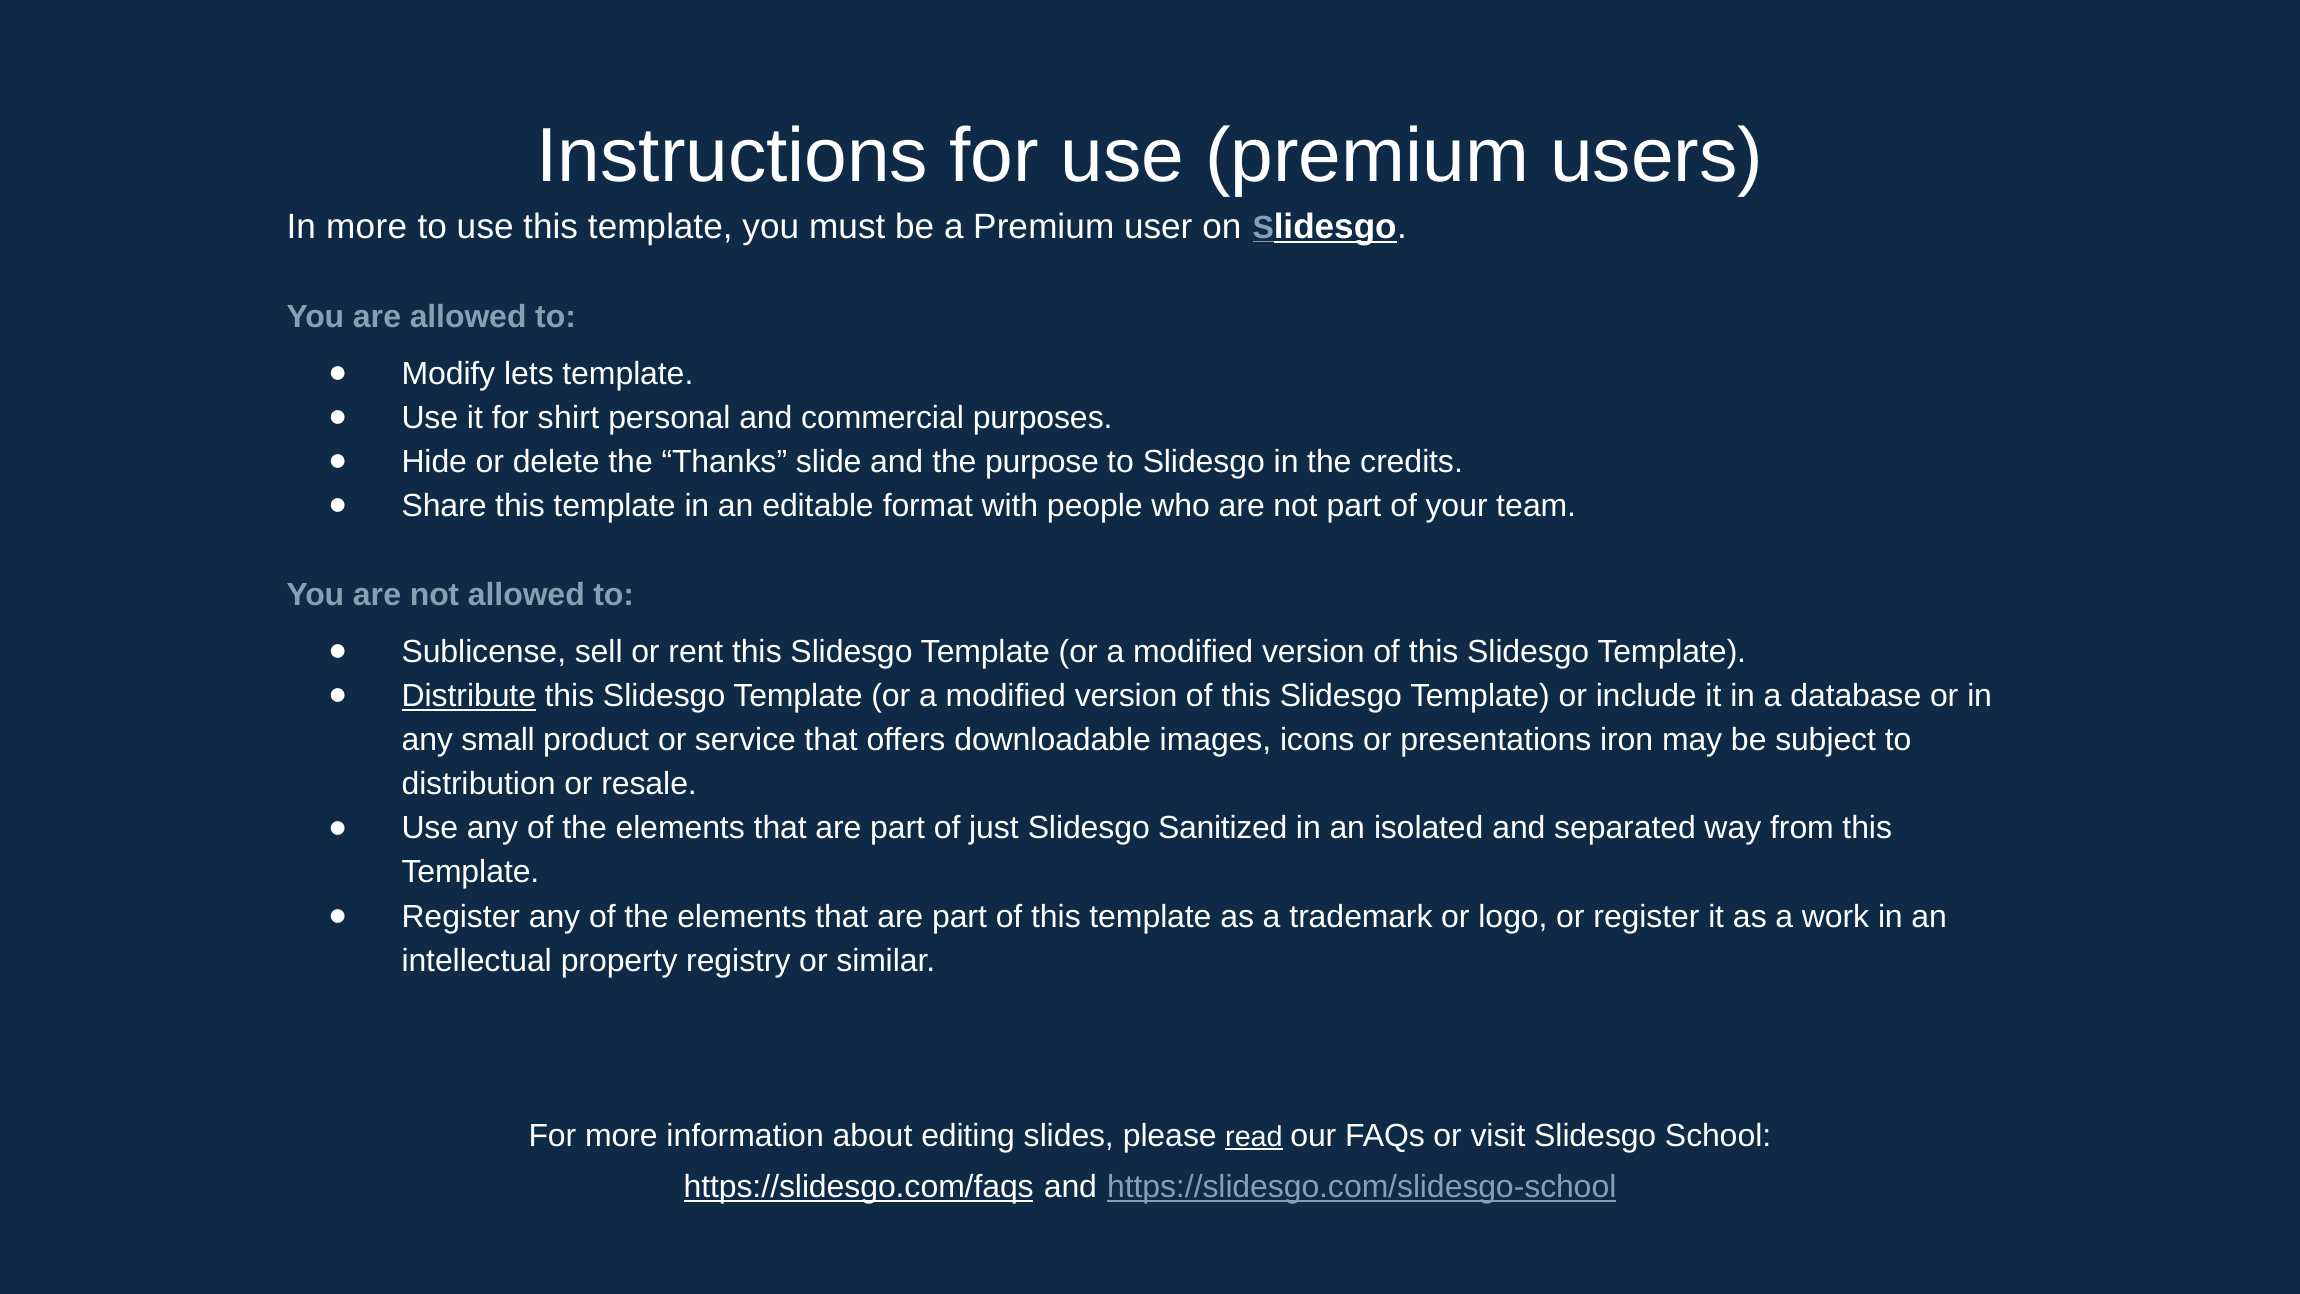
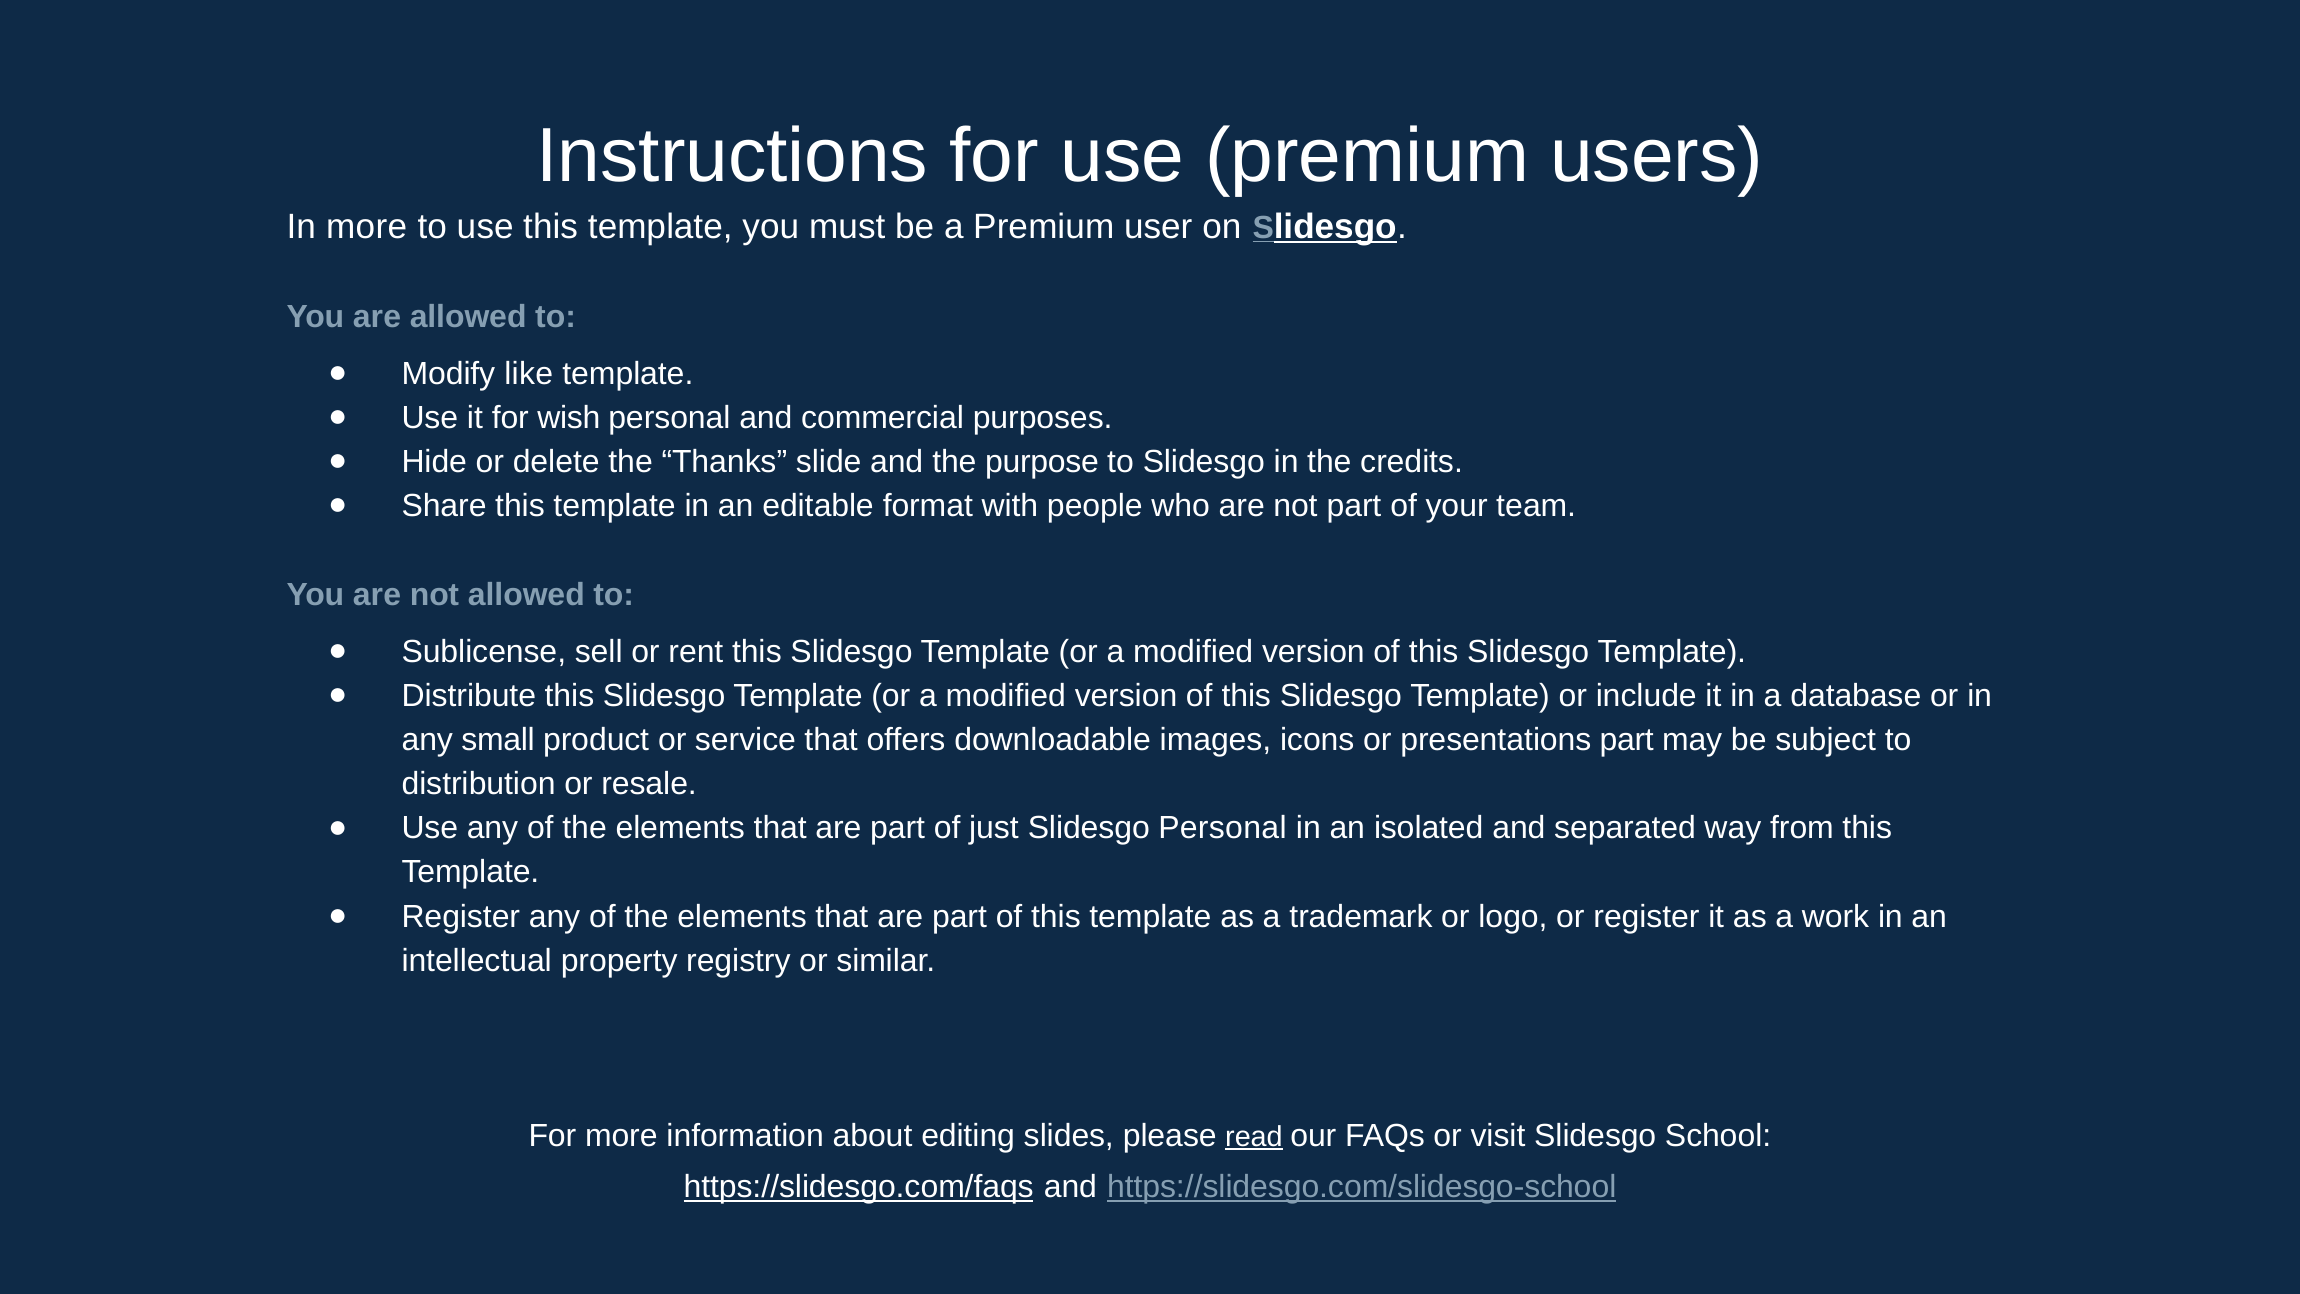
lets: lets -> like
shirt: shirt -> wish
Distribute underline: present -> none
presentations iron: iron -> part
Slidesgo Sanitized: Sanitized -> Personal
